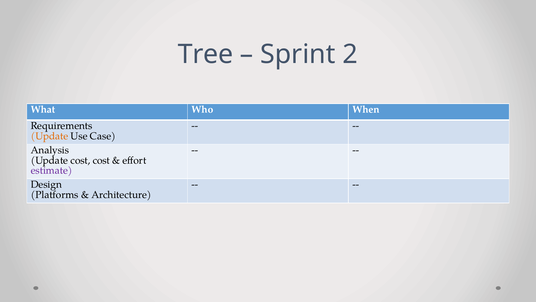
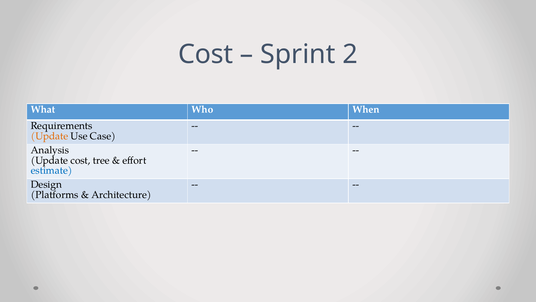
Tree at (206, 54): Tree -> Cost
cost cost: cost -> tree
estimate colour: purple -> blue
